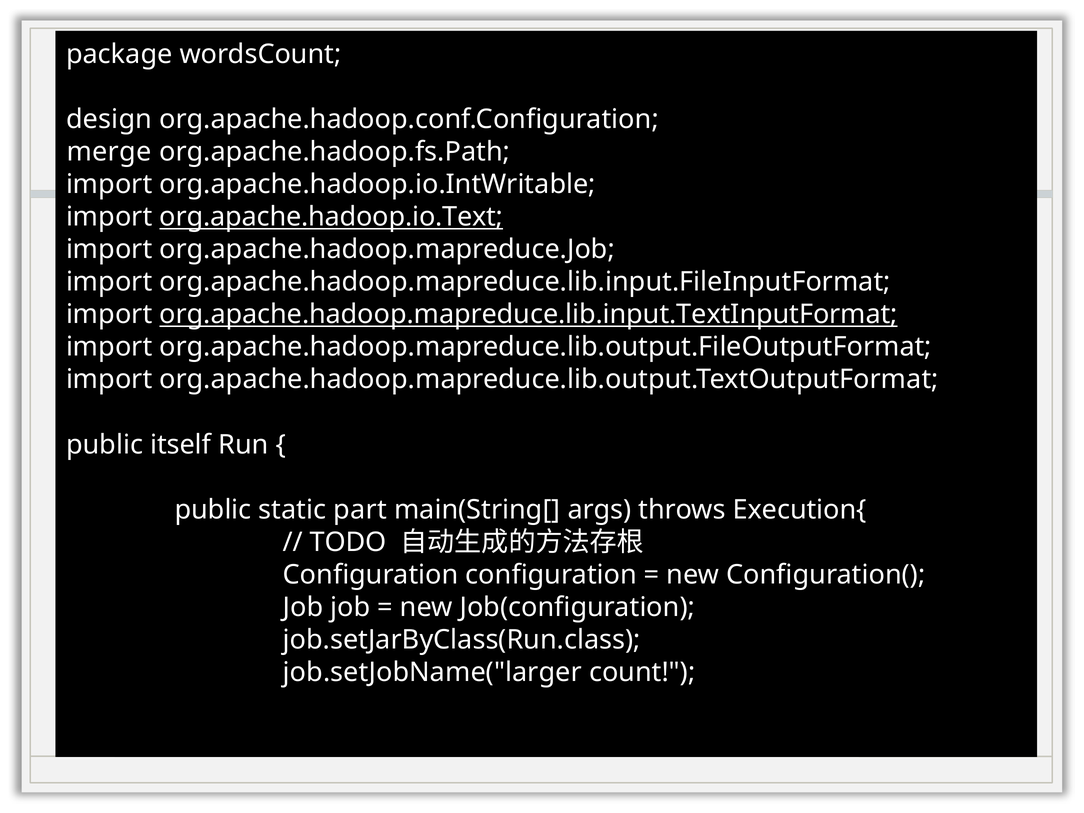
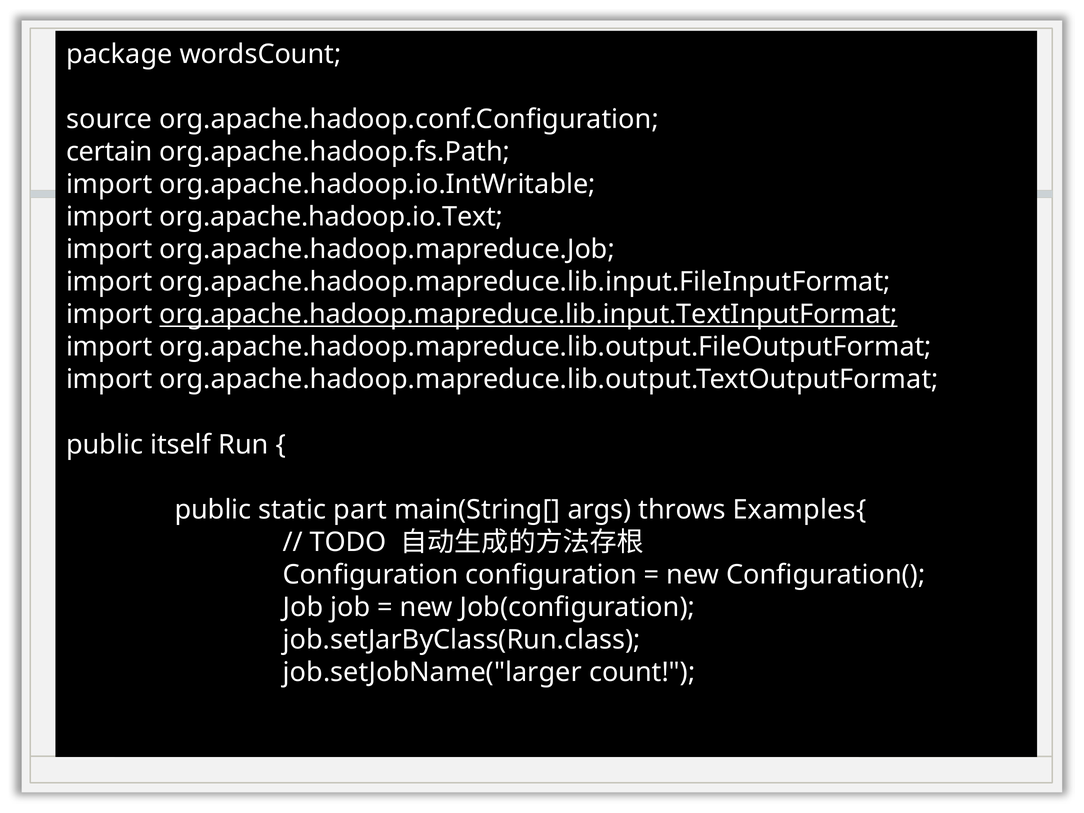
design: design -> source
merge: merge -> certain
org.apache.hadoop.io.Text underline: present -> none
Execution{: Execution{ -> Examples{
